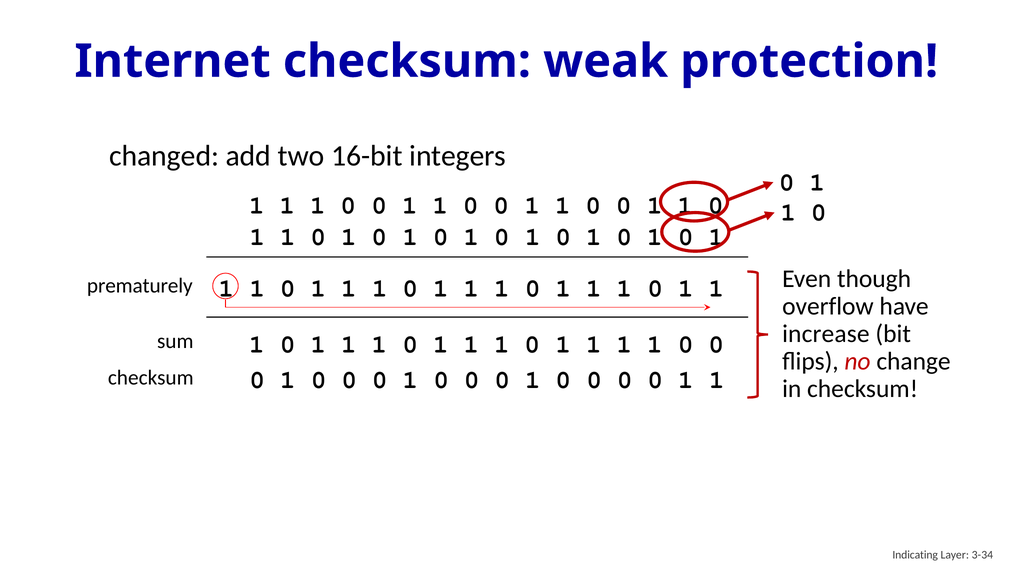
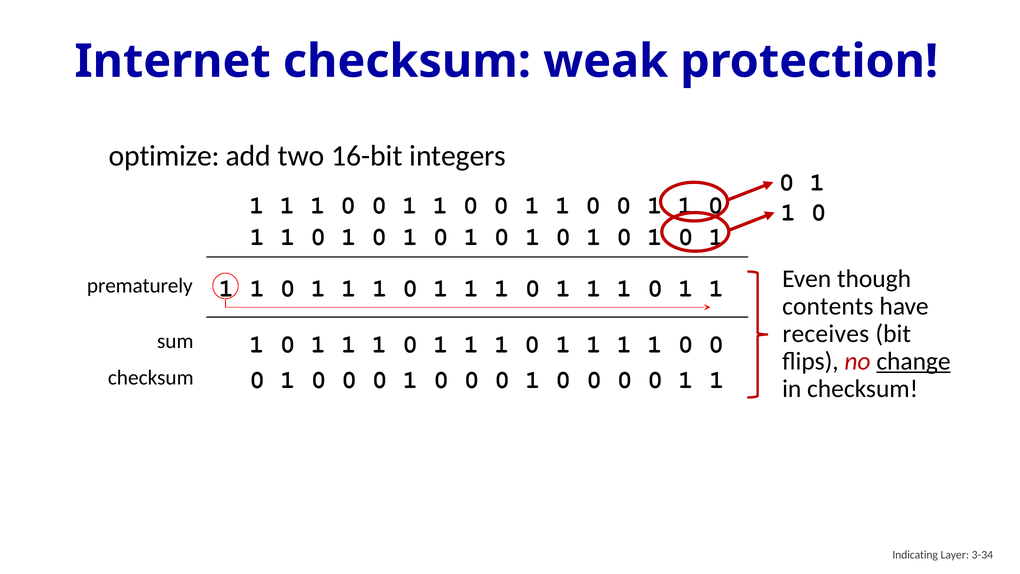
changed: changed -> optimize
overflow: overflow -> contents
increase: increase -> receives
change underline: none -> present
